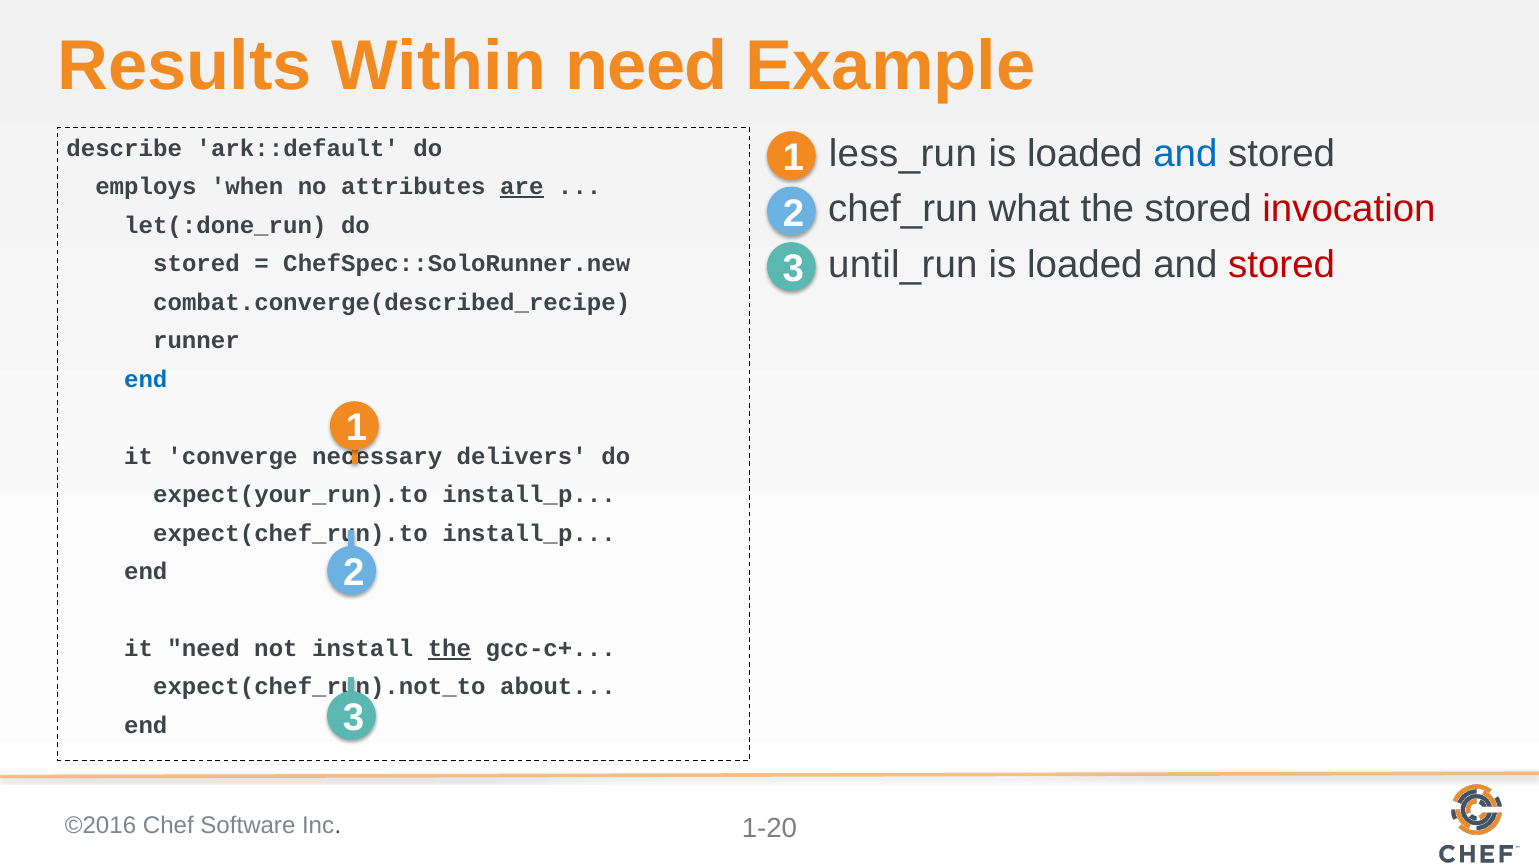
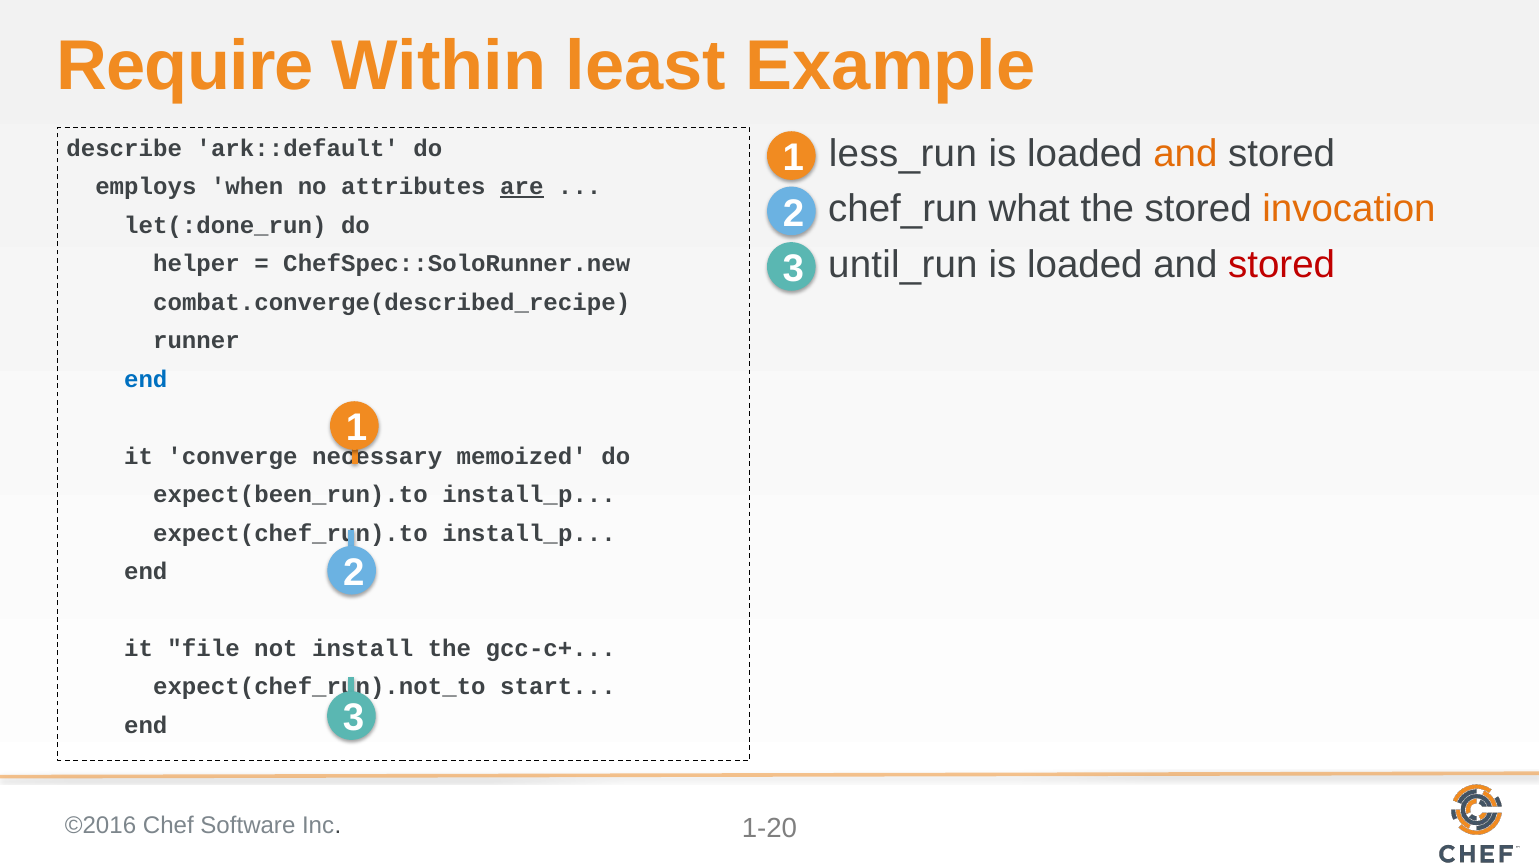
Results: Results -> Require
Within need: need -> least
and at (1185, 153) colour: blue -> orange
invocation colour: red -> orange
stored at (196, 264): stored -> helper
delivers: delivers -> memoized
expect(your_run).to: expect(your_run).to -> expect(been_run).to
it need: need -> file
the at (449, 648) underline: present -> none
about: about -> start
